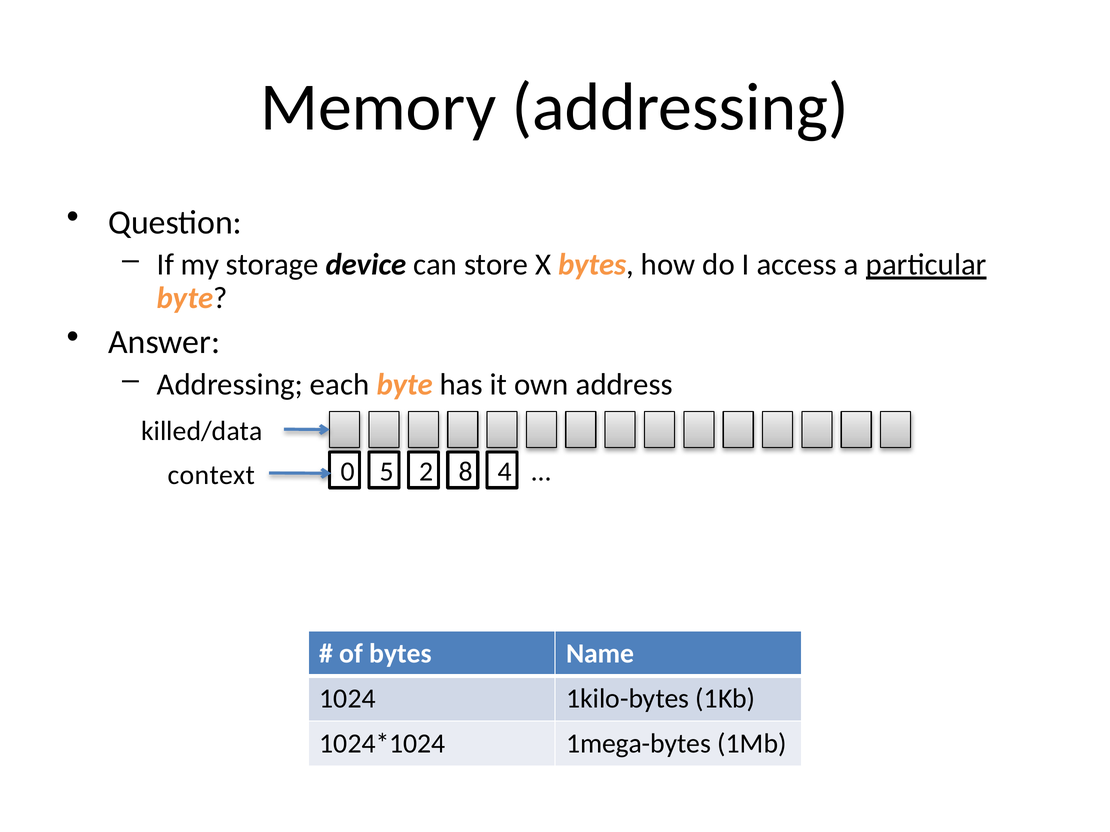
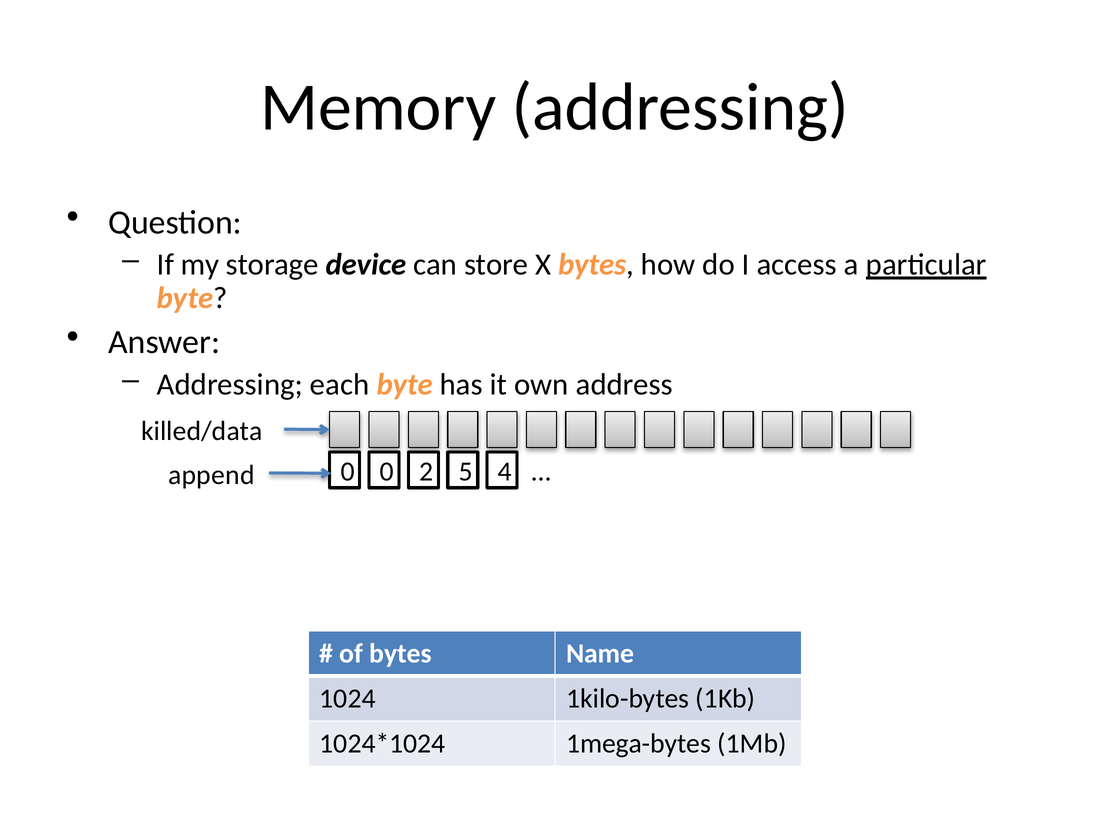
0 5: 5 -> 0
8: 8 -> 5
context: context -> append
